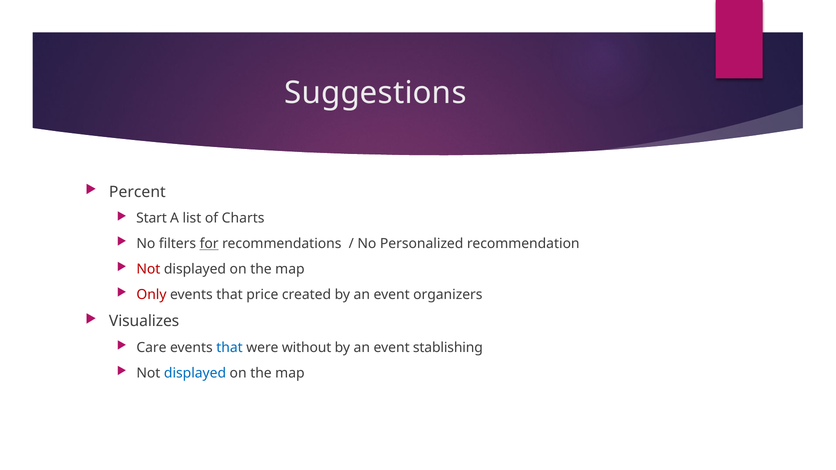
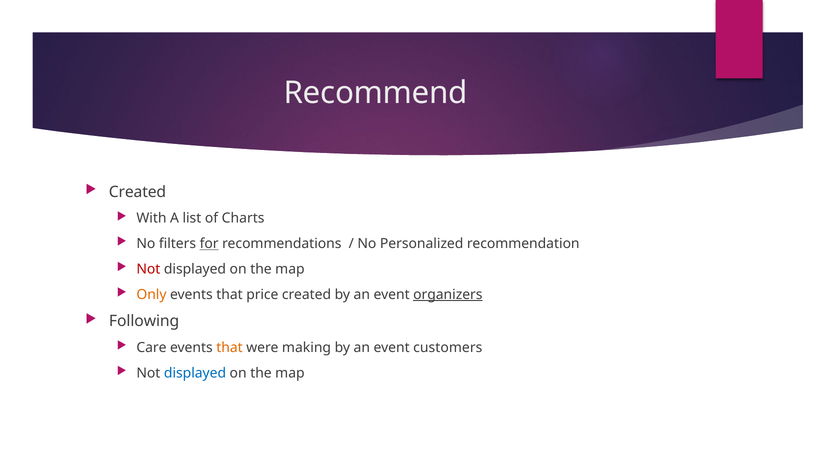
Suggestions: Suggestions -> Recommend
Percent at (137, 192): Percent -> Created
Start: Start -> With
Only colour: red -> orange
organizers underline: none -> present
Visualizes: Visualizes -> Following
that at (230, 348) colour: blue -> orange
without: without -> making
stablishing: stablishing -> customers
